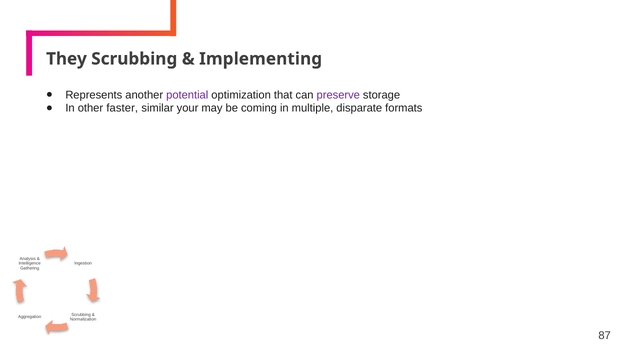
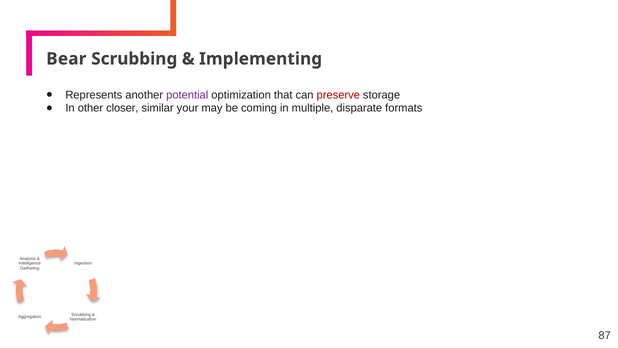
They: They -> Bear
preserve colour: purple -> red
faster: faster -> closer
